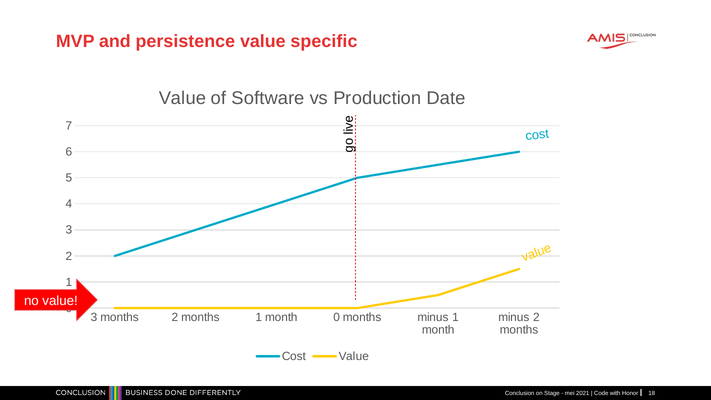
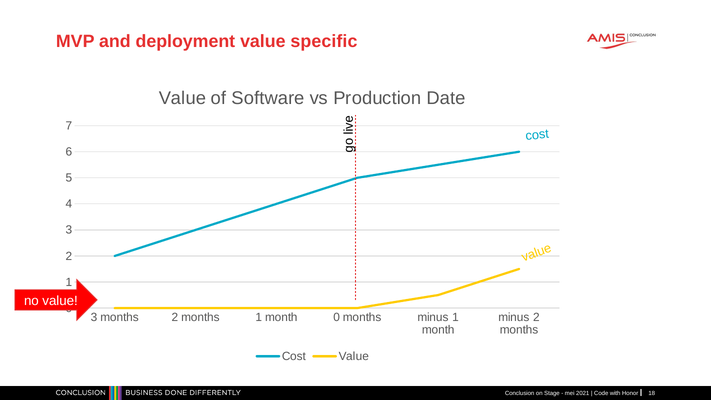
persistence: persistence -> deployment
